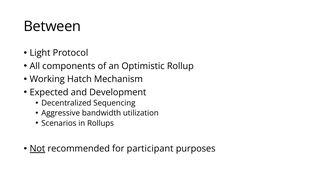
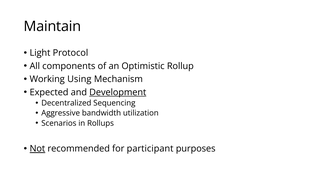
Between: Between -> Maintain
Hatch: Hatch -> Using
Development underline: none -> present
